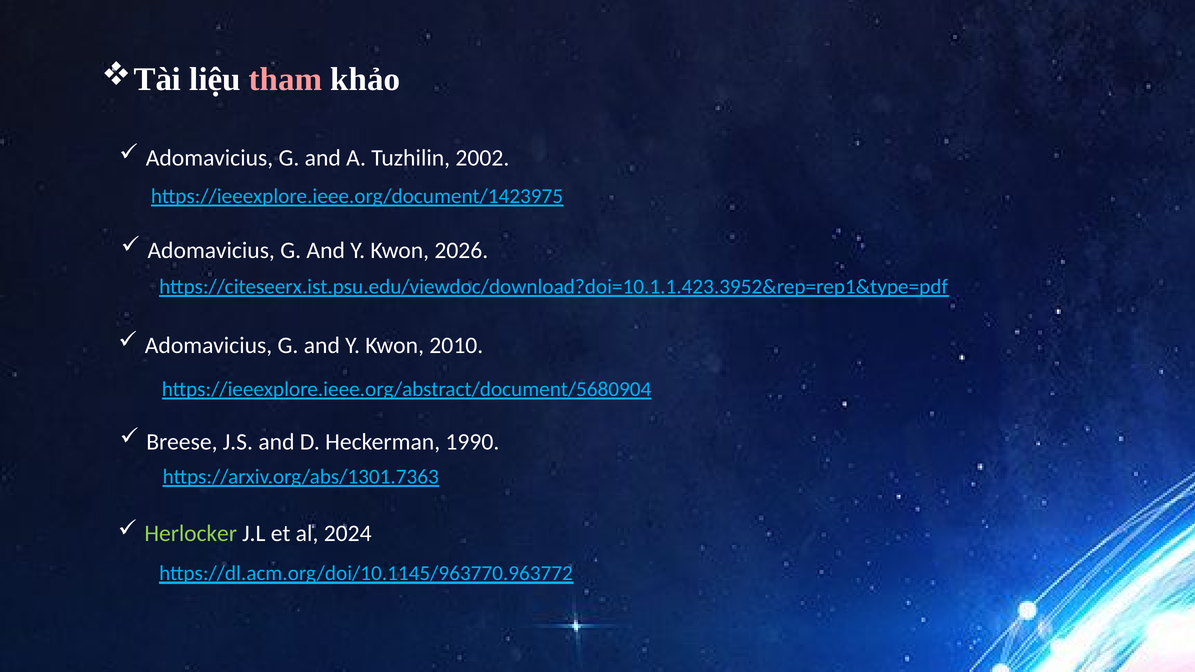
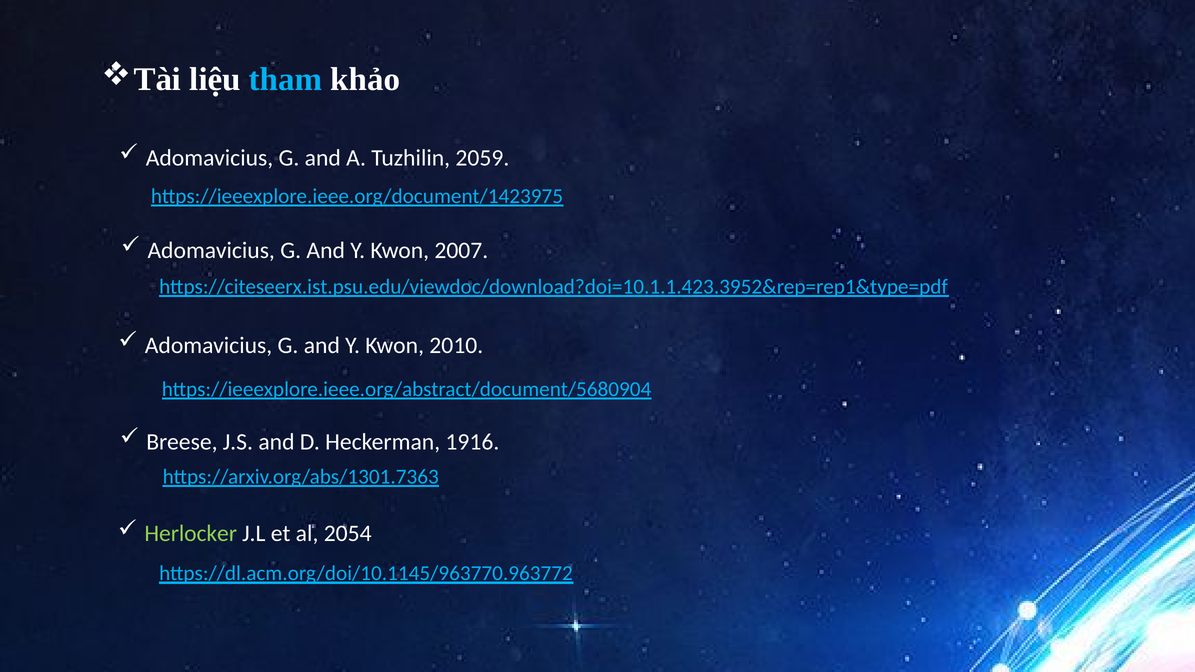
tham colour: pink -> light blue
2002: 2002 -> 2059
2026: 2026 -> 2007
1990: 1990 -> 1916
2024: 2024 -> 2054
